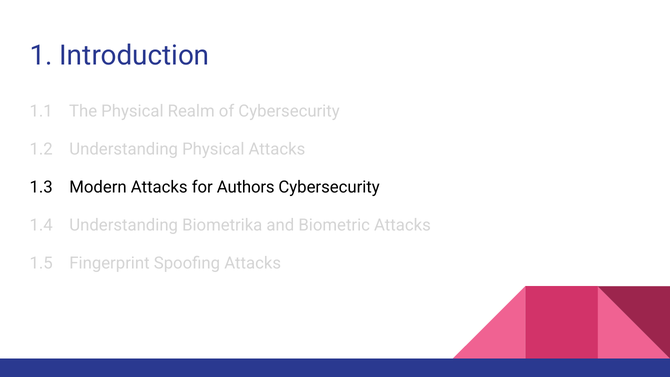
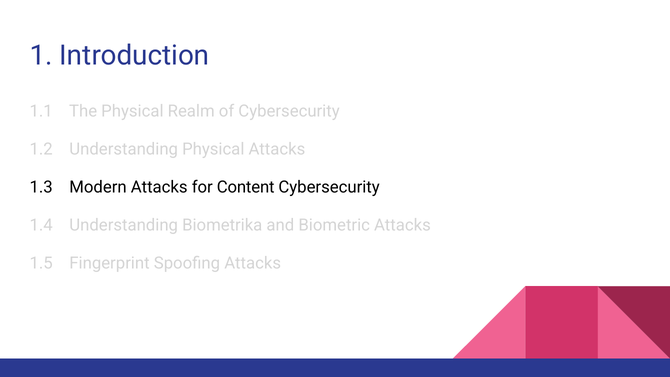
Authors: Authors -> Content
